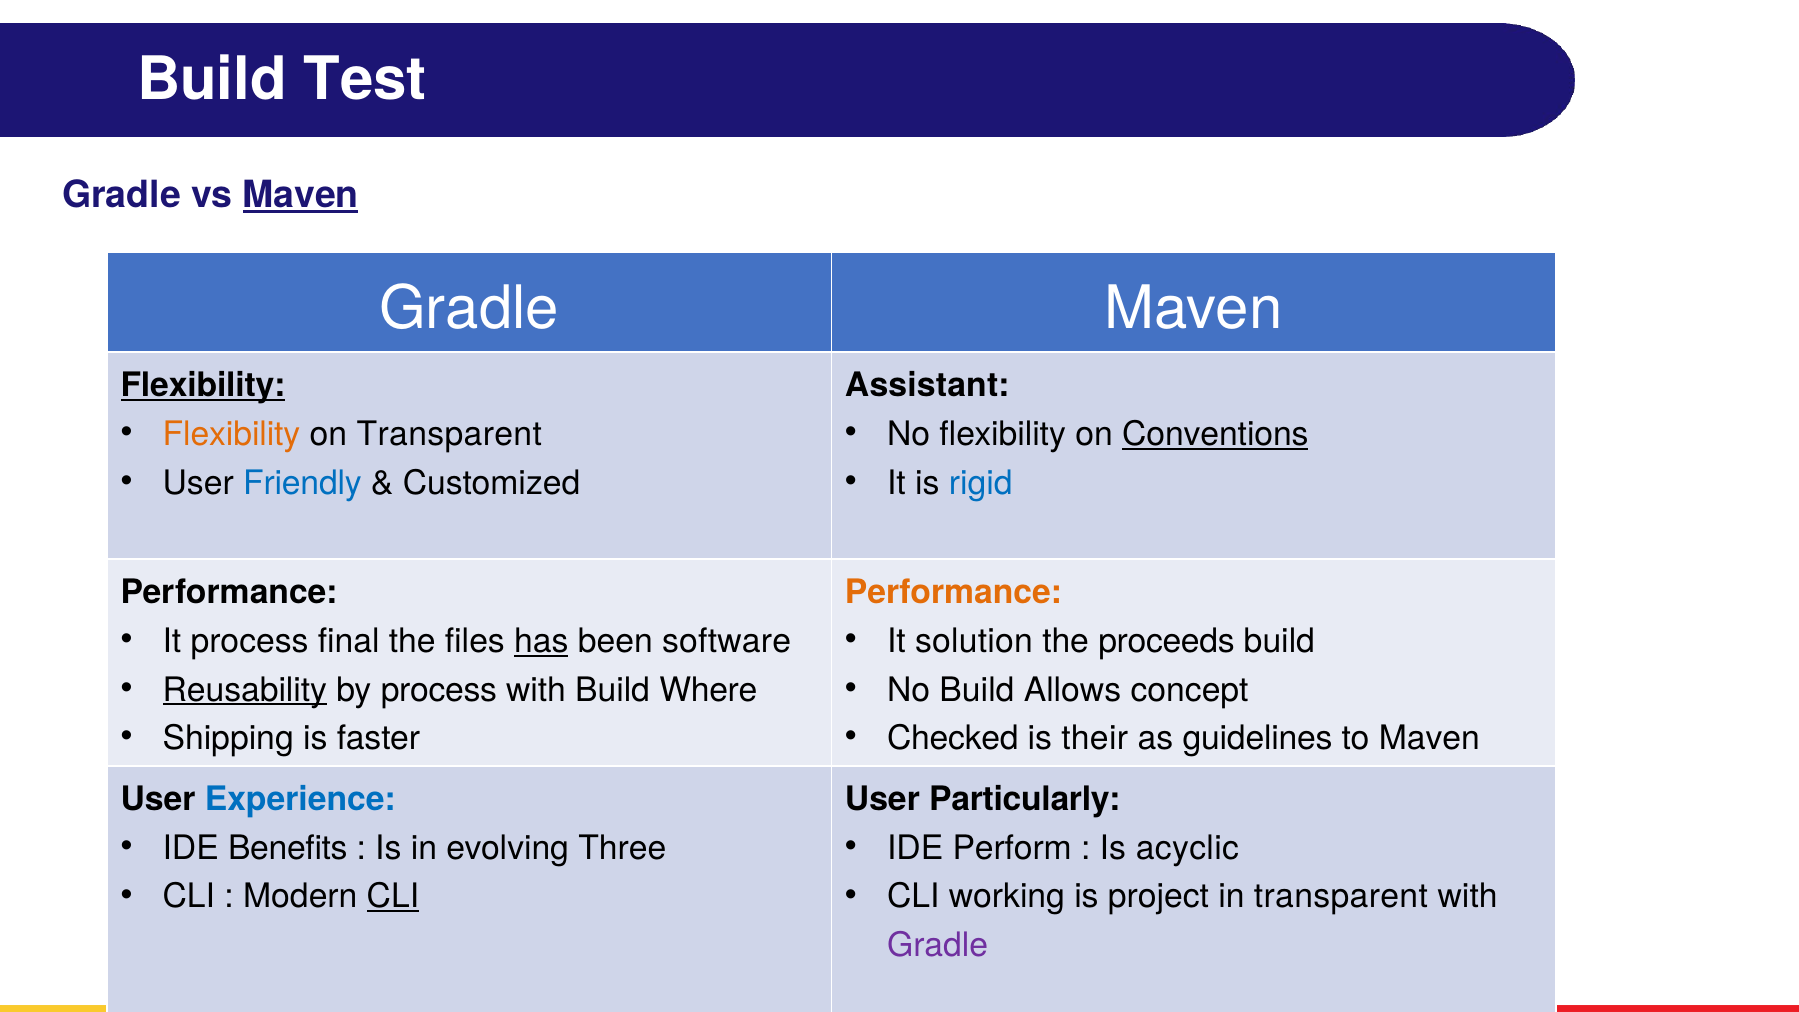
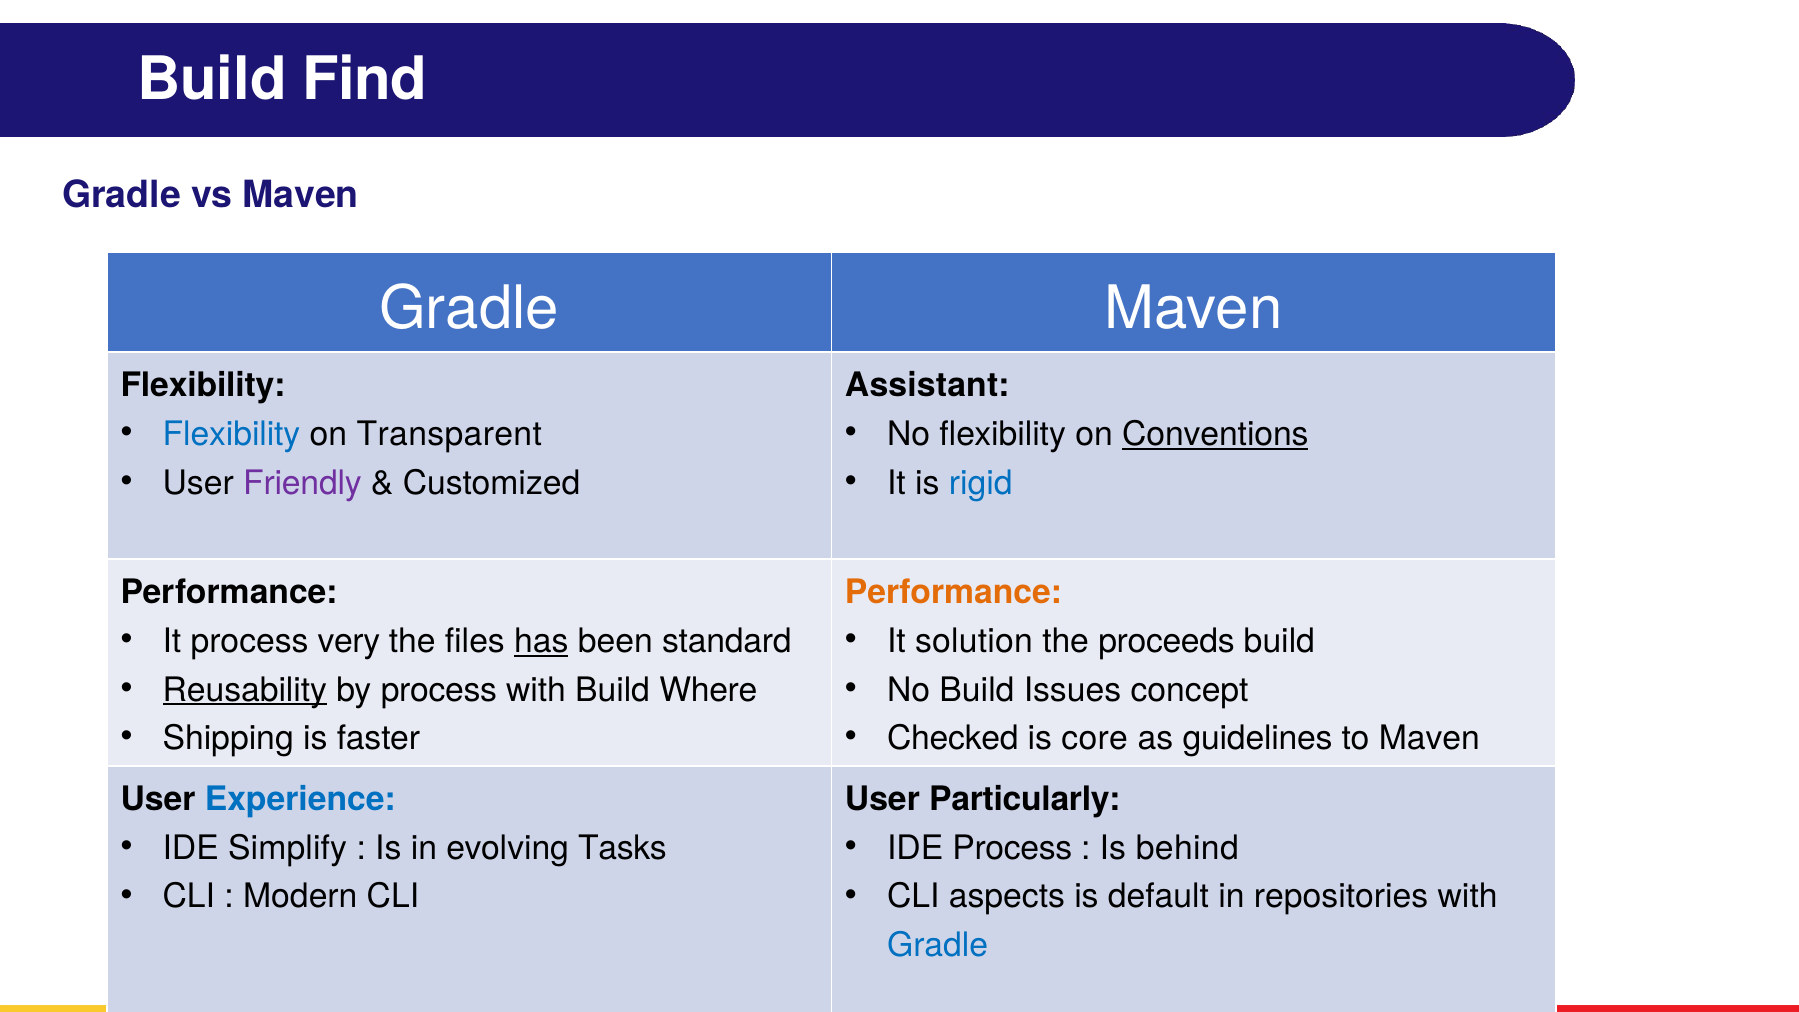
Test: Test -> Find
Maven at (301, 195) underline: present -> none
Flexibility at (203, 386) underline: present -> none
Flexibility at (231, 435) colour: orange -> blue
Friendly colour: blue -> purple
final: final -> very
software: software -> standard
Allows: Allows -> Issues
their: their -> core
Benefits: Benefits -> Simplify
Three: Three -> Tasks
IDE Perform: Perform -> Process
acyclic: acyclic -> behind
CLI at (393, 897) underline: present -> none
working: working -> aspects
project: project -> default
in transparent: transparent -> repositories
Gradle at (938, 945) colour: purple -> blue
